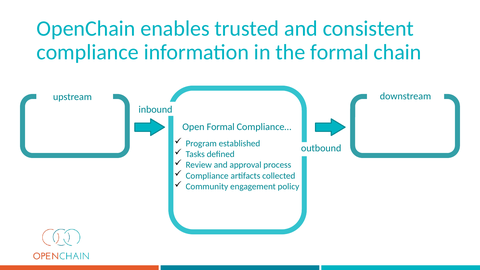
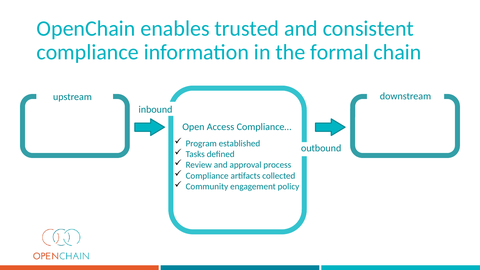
Open Formal: Formal -> Access
